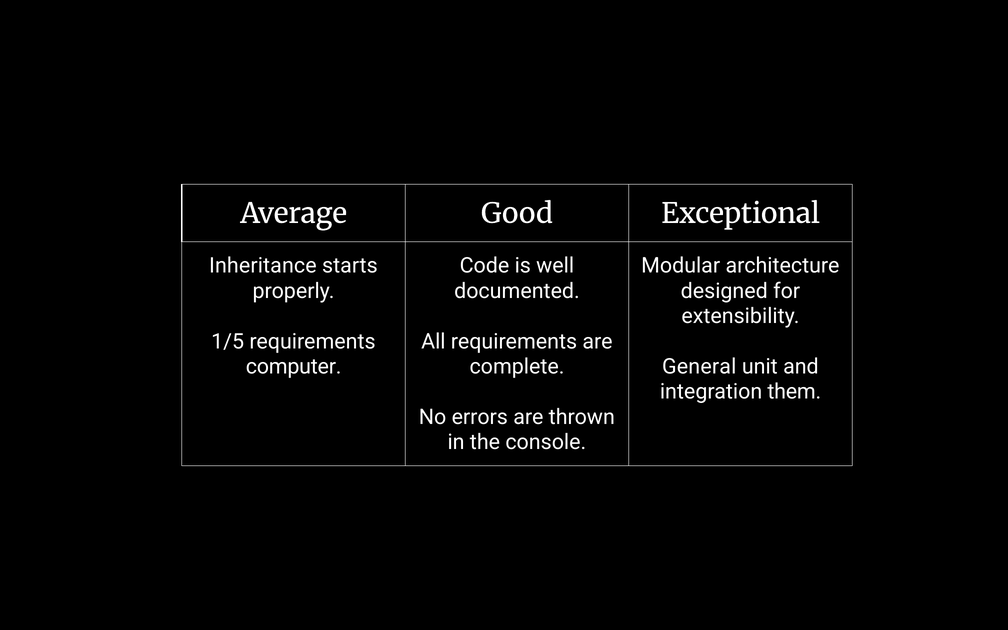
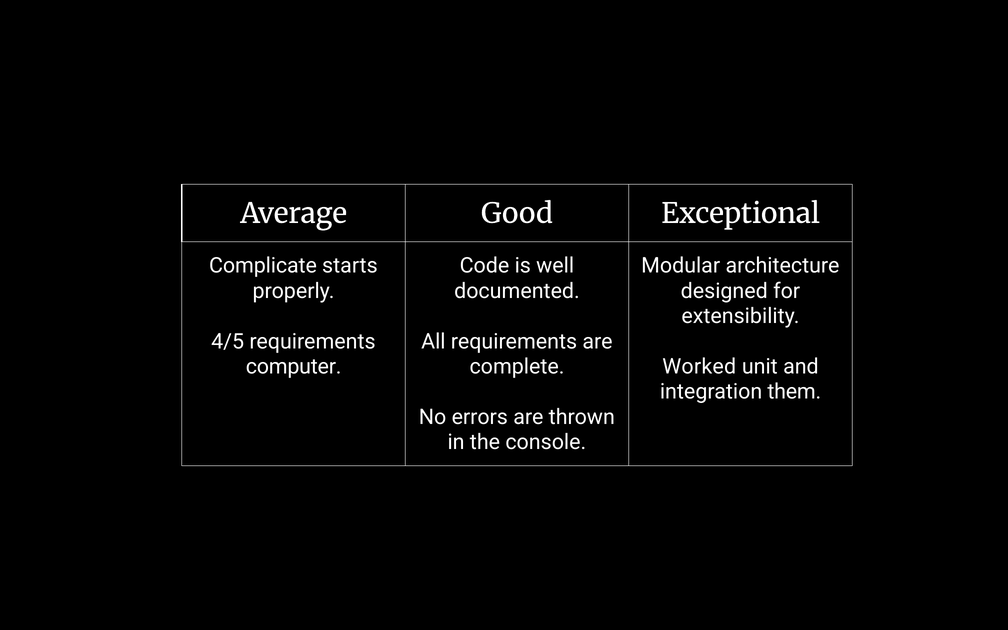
Inheritance: Inheritance -> Complicate
1/5: 1/5 -> 4/5
General: General -> Worked
